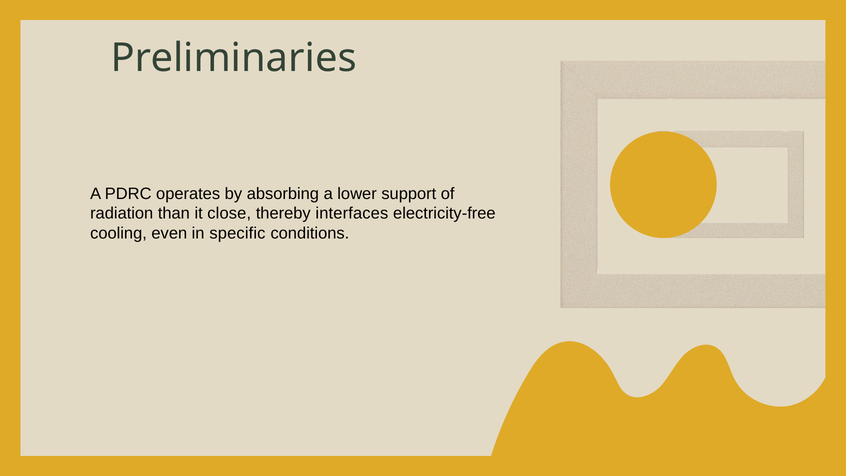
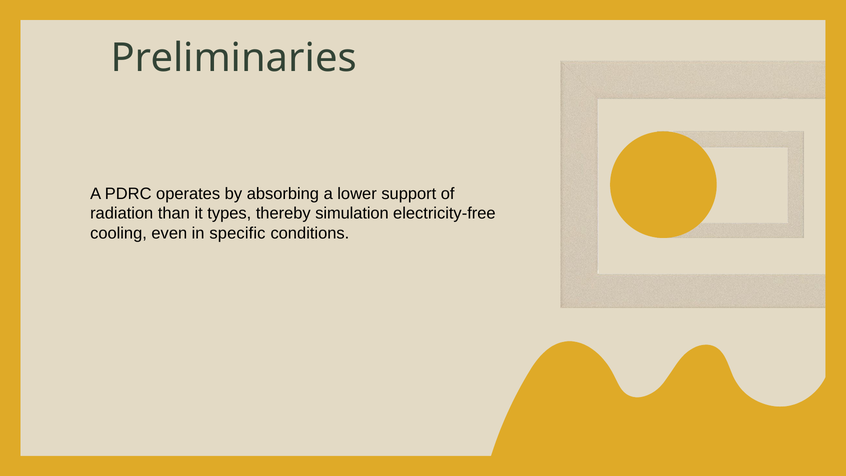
close: close -> types
interfaces: interfaces -> simulation
